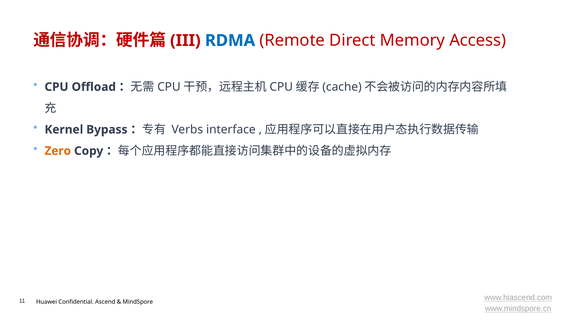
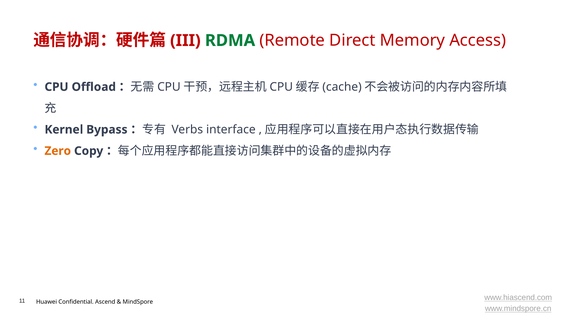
RDMA colour: blue -> green
